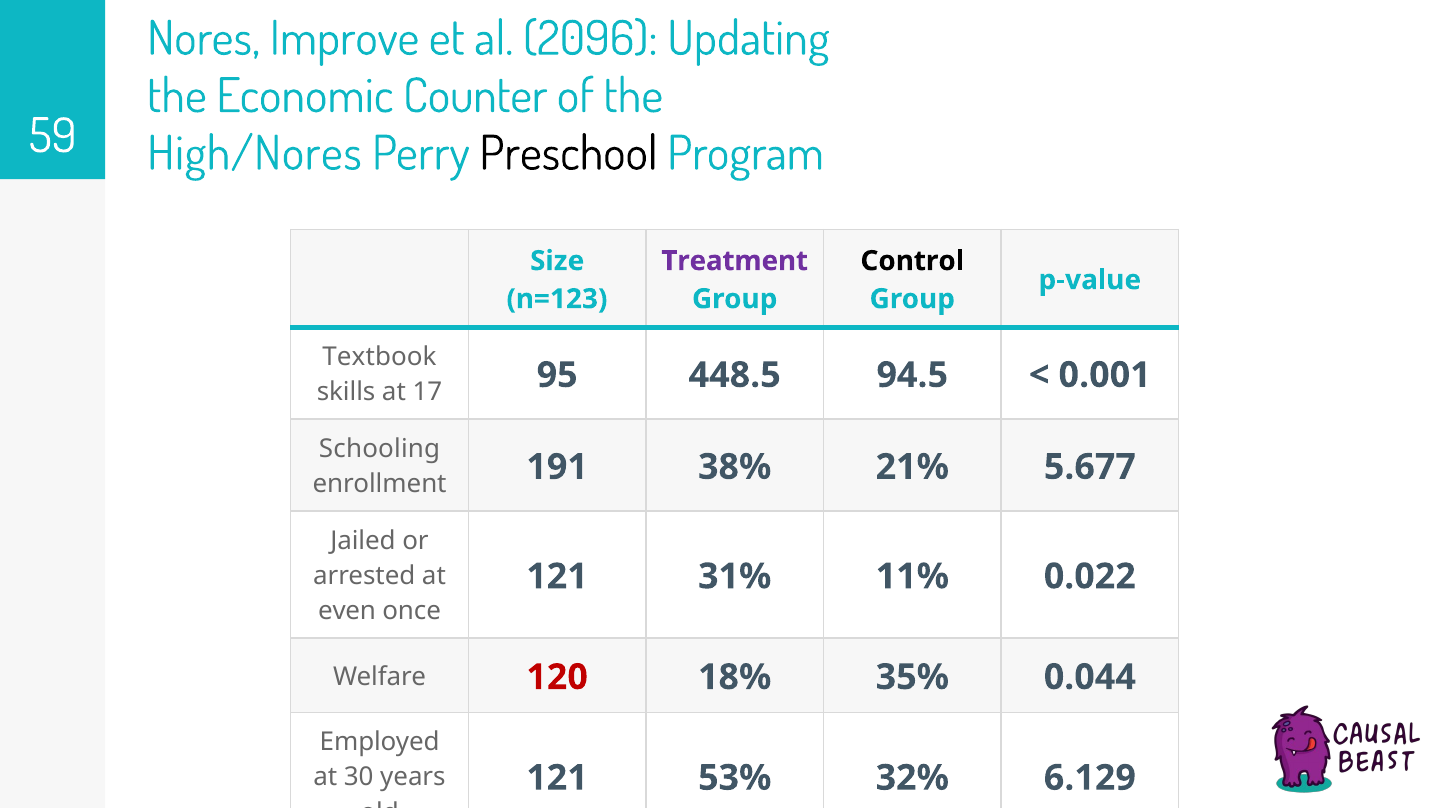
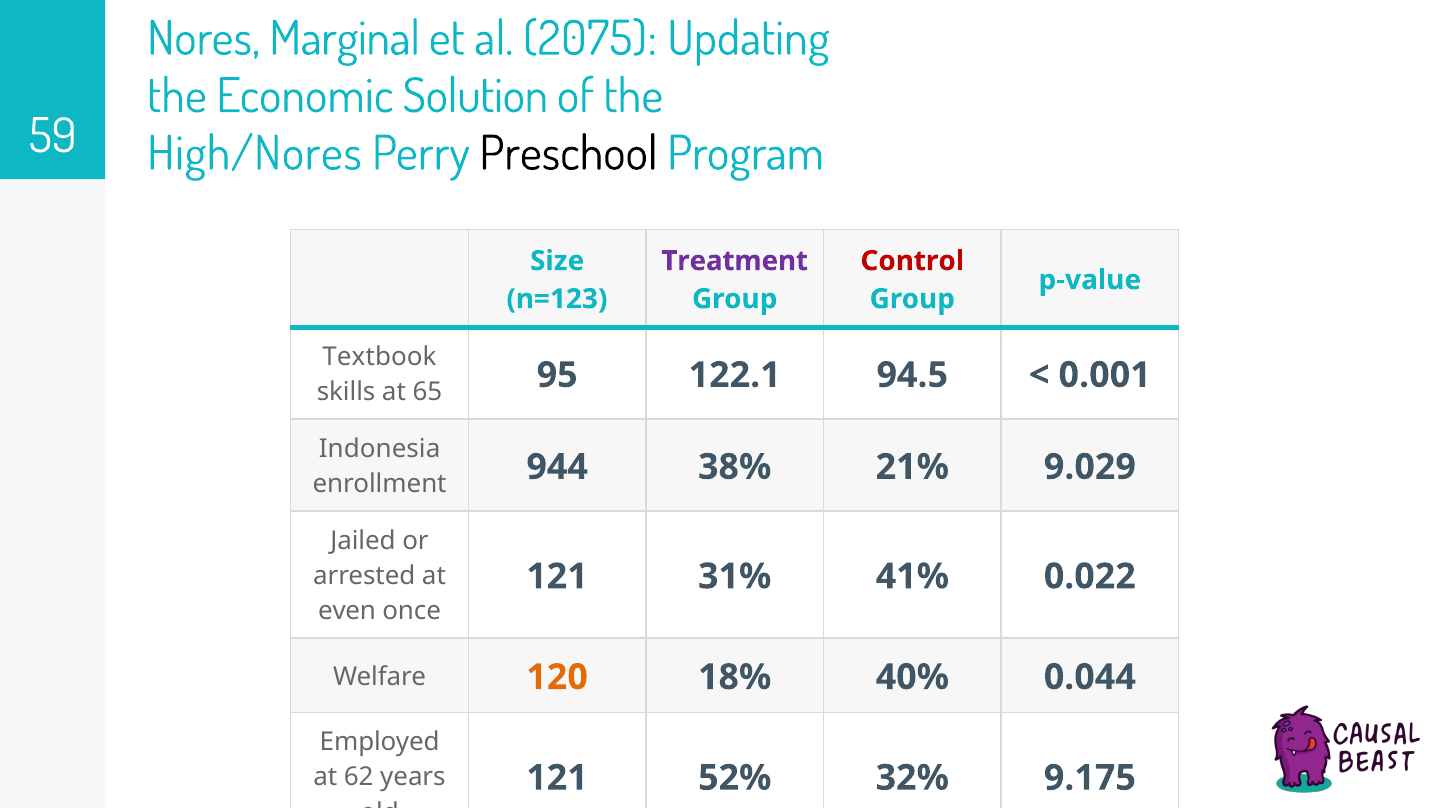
Improve: Improve -> Marginal
2096: 2096 -> 2075
Counter: Counter -> Solution
Control colour: black -> red
17: 17 -> 65
448.5: 448.5 -> 122.1
Schooling: Schooling -> Indonesia
191: 191 -> 944
5.677: 5.677 -> 9.029
11%: 11% -> 41%
120 colour: red -> orange
35%: 35% -> 40%
30: 30 -> 62
53%: 53% -> 52%
6.129: 6.129 -> 9.175
